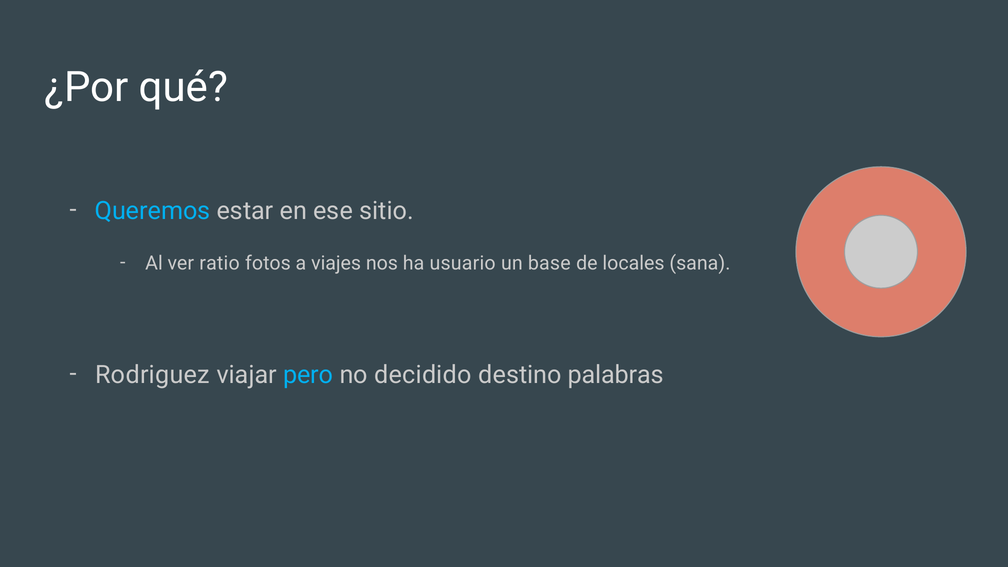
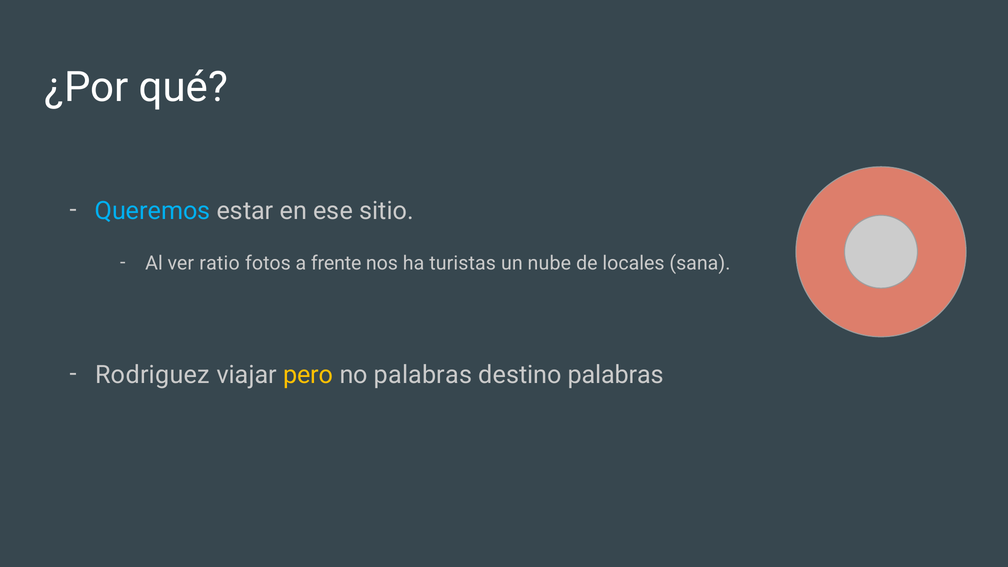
viajes: viajes -> frente
usuario: usuario -> turistas
base: base -> nube
pero colour: light blue -> yellow
no decidido: decidido -> palabras
